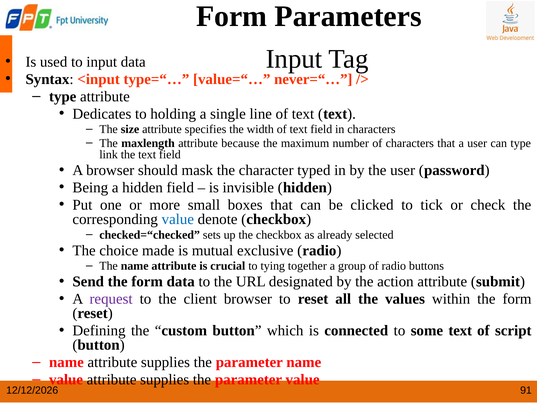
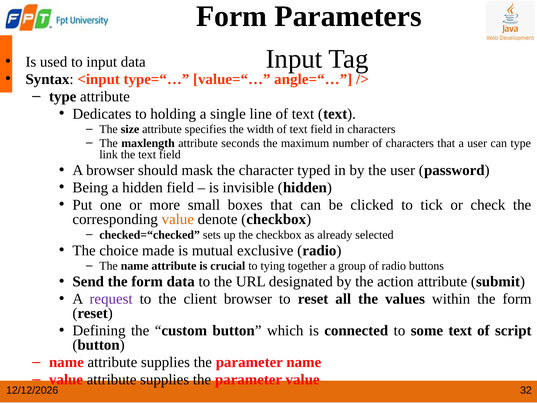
never=“…: never=“… -> angle=“…
because: because -> seconds
value at (178, 219) colour: blue -> orange
91: 91 -> 32
